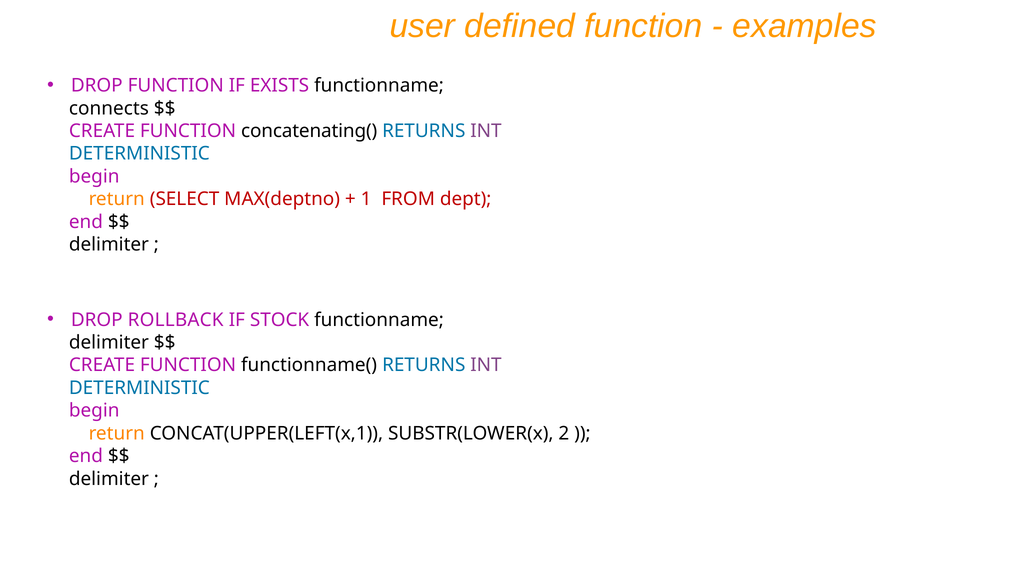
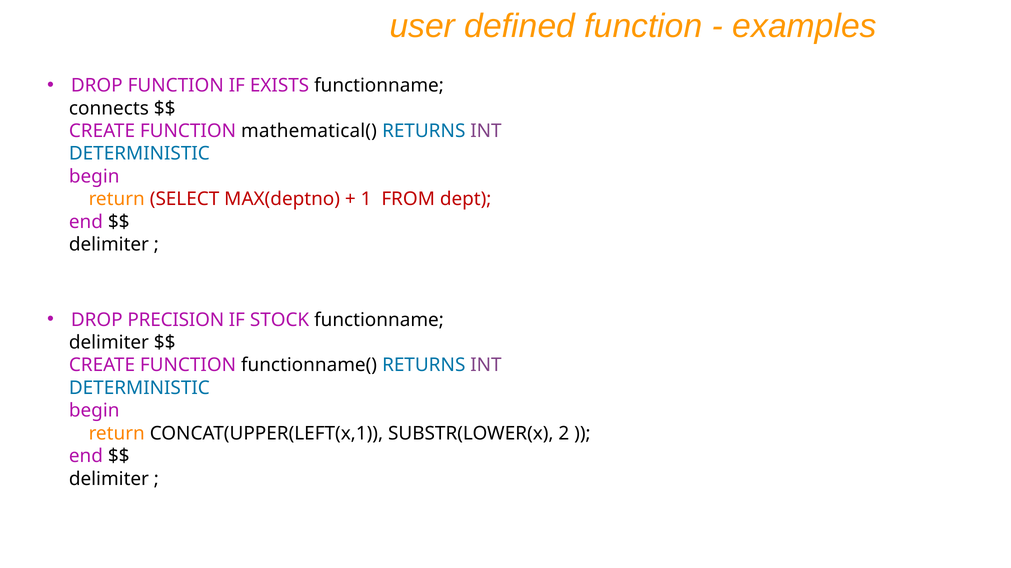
concatenating(: concatenating( -> mathematical(
ROLLBACK: ROLLBACK -> PRECISION
